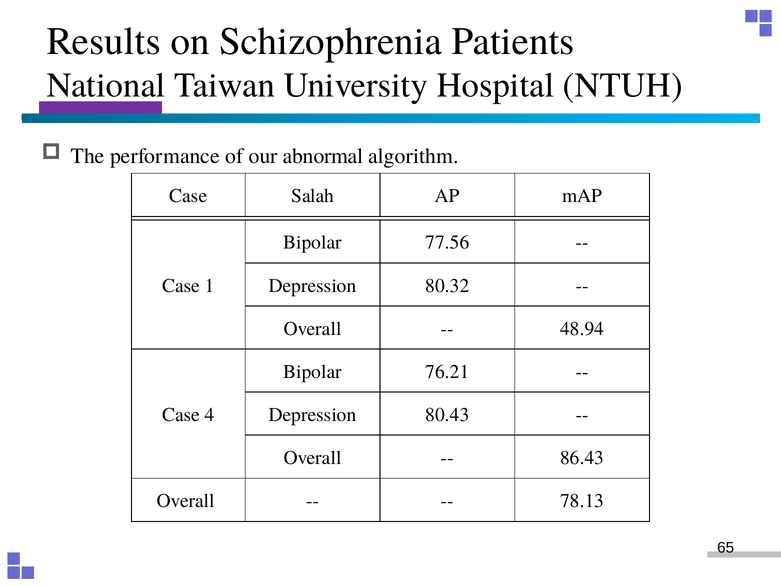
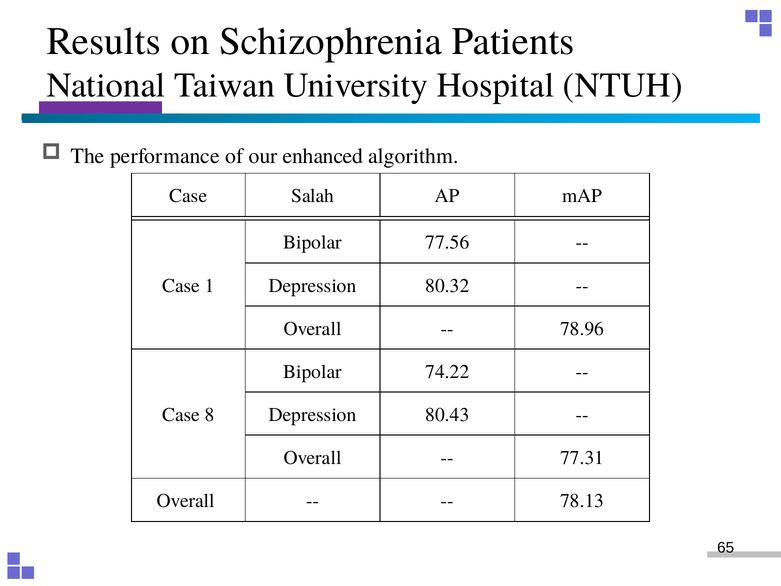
abnormal: abnormal -> enhanced
48.94: 48.94 -> 78.96
76.21: 76.21 -> 74.22
4: 4 -> 8
86.43: 86.43 -> 77.31
